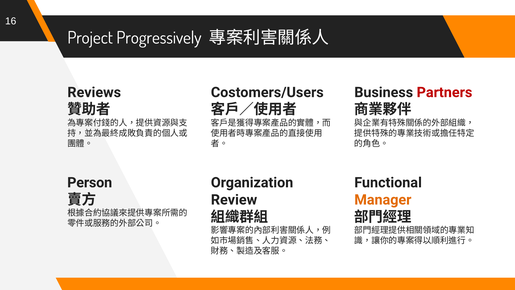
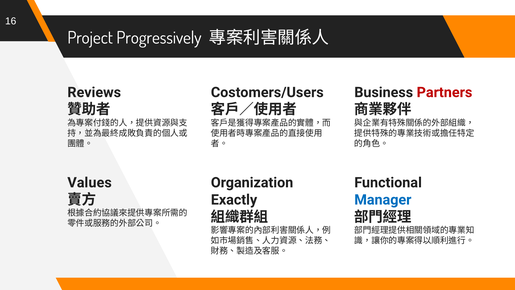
Person: Person -> Values
Review: Review -> Exactly
Manager colour: orange -> blue
